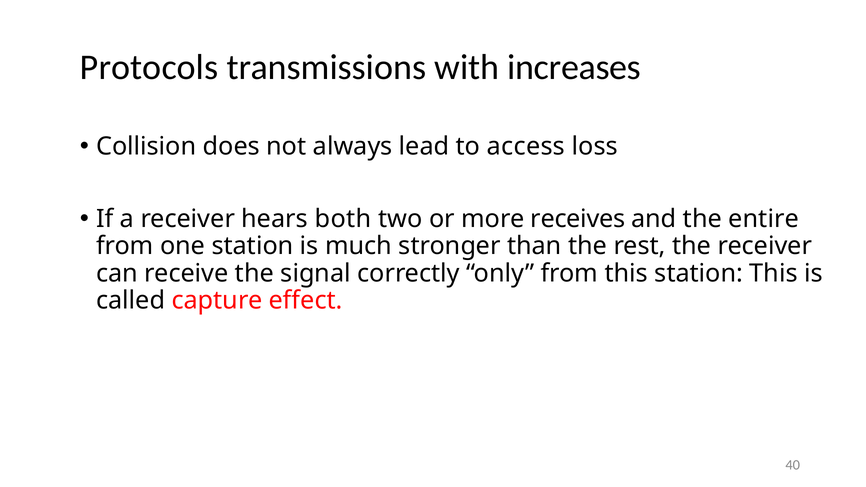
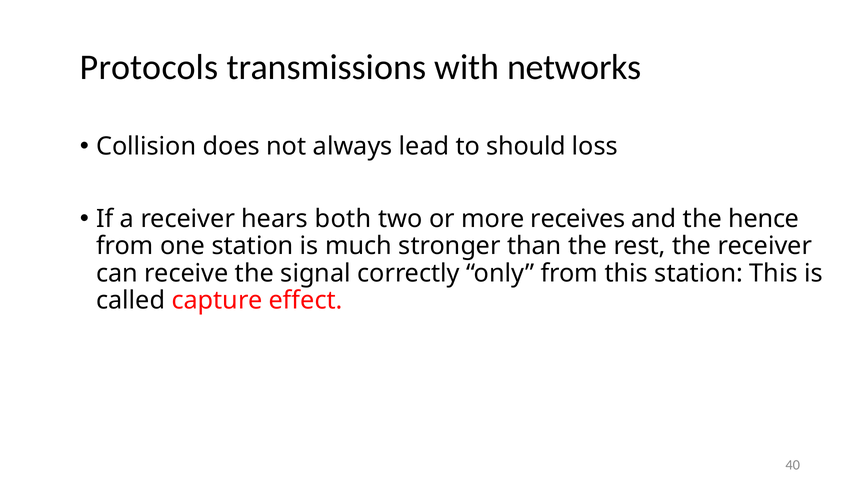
increases: increases -> networks
access: access -> should
entire: entire -> hence
